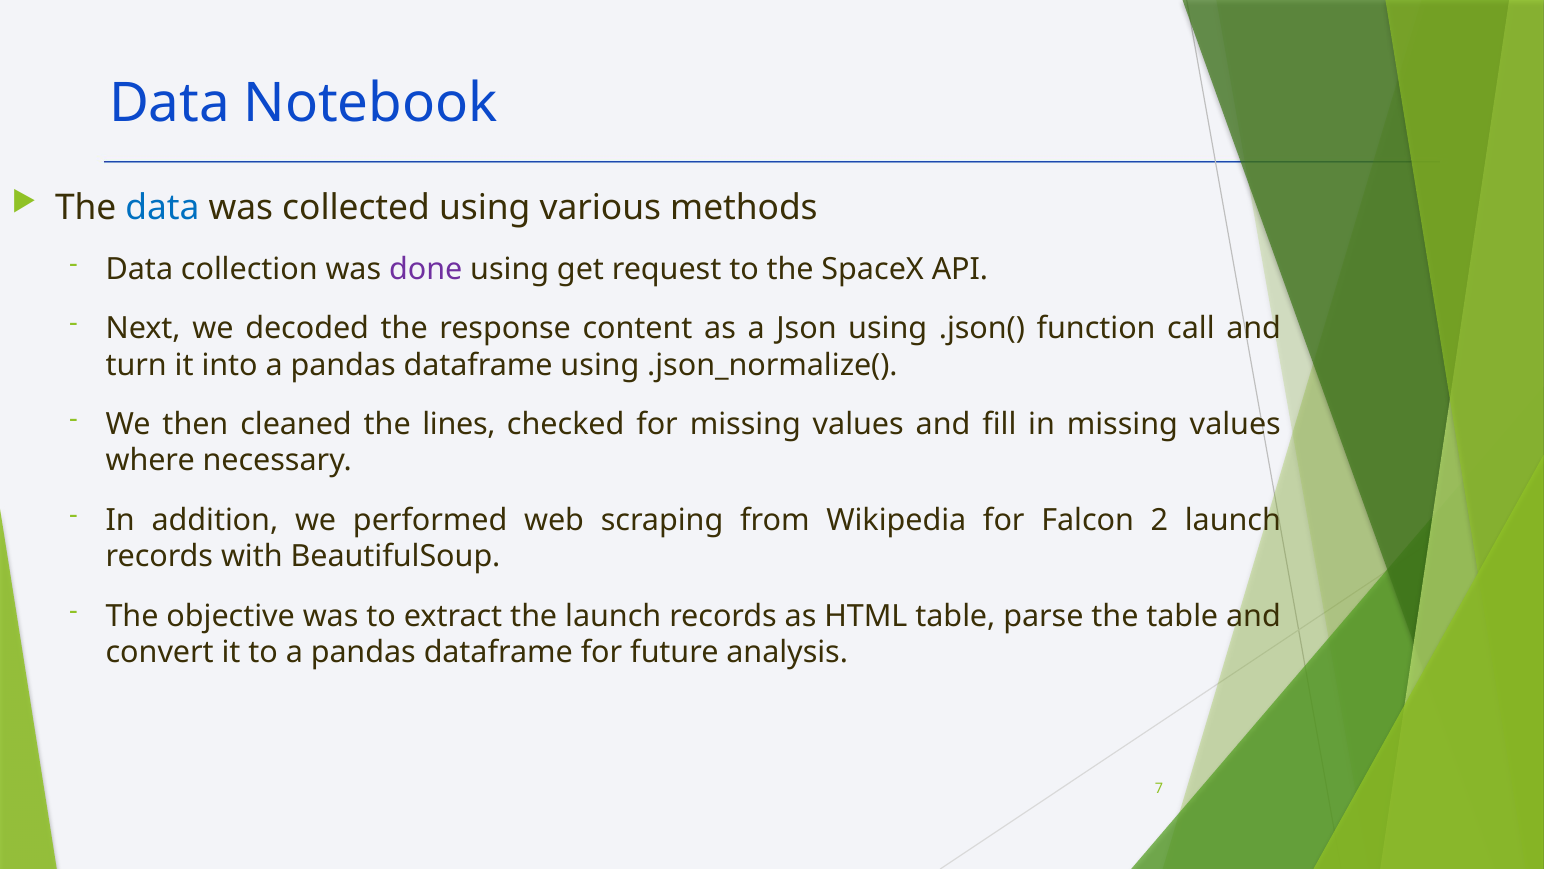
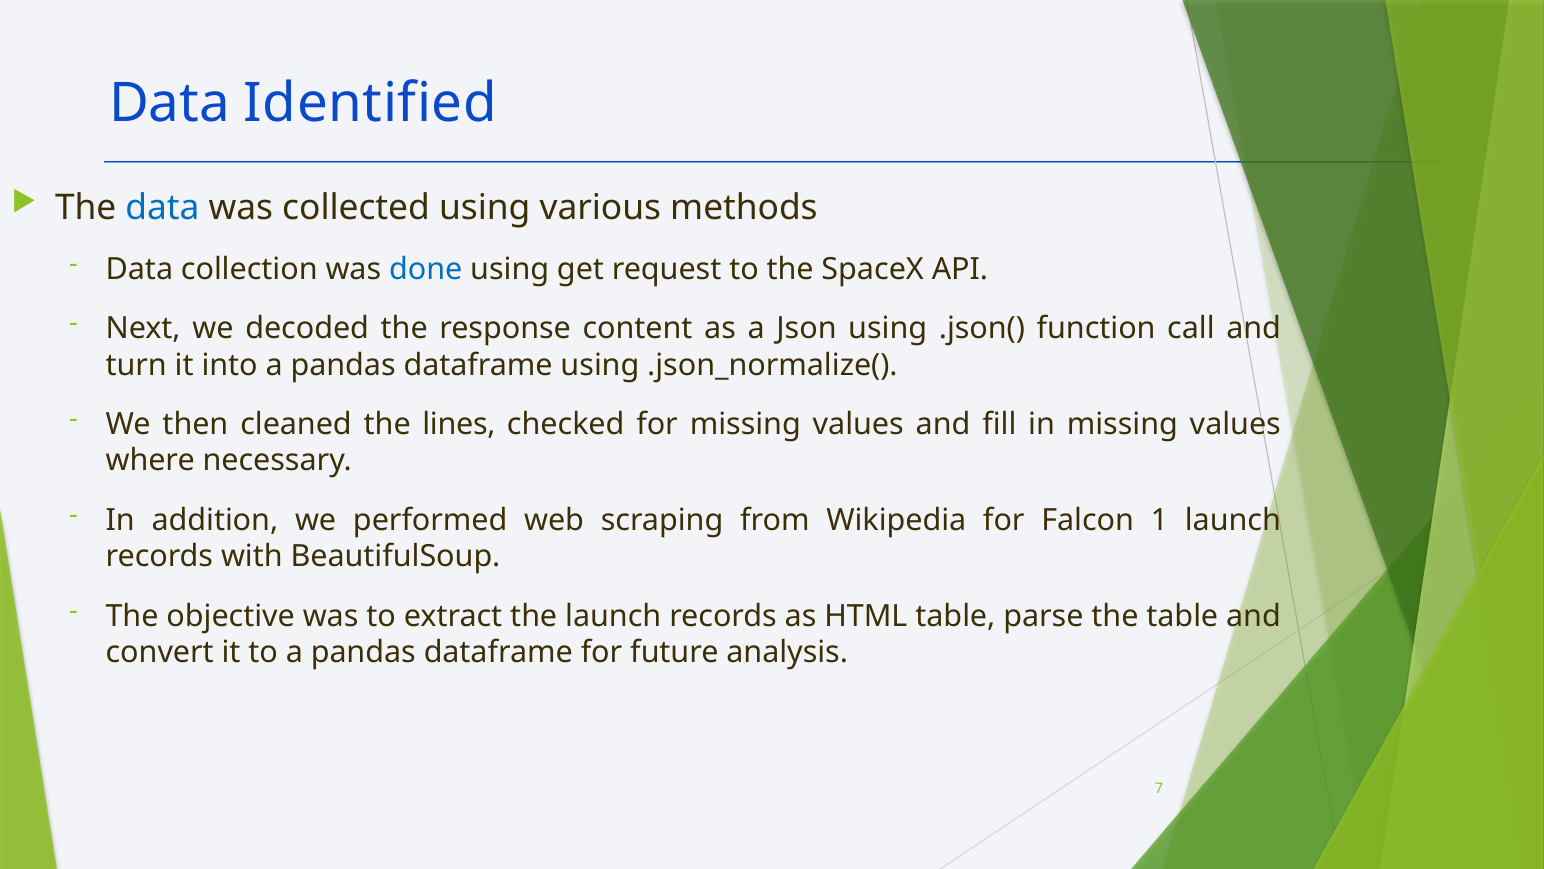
Notebook: Notebook -> Identified
done colour: purple -> blue
2: 2 -> 1
